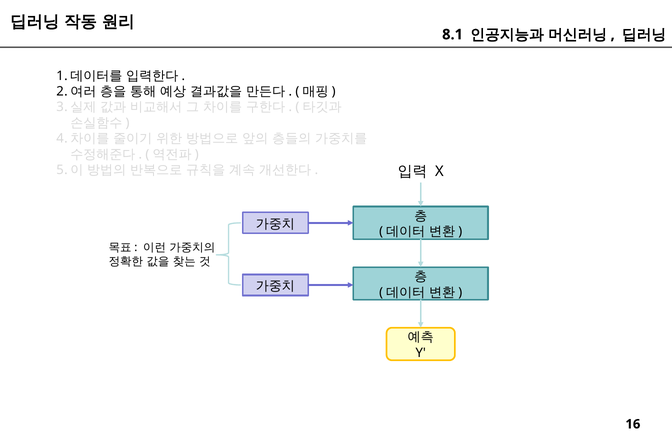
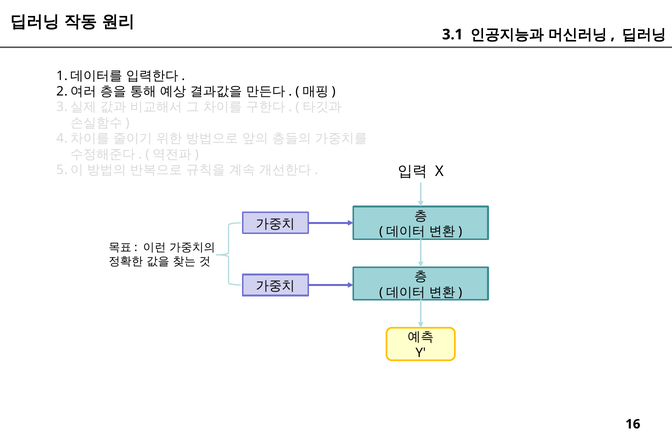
8.1: 8.1 -> 3.1
